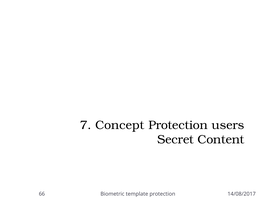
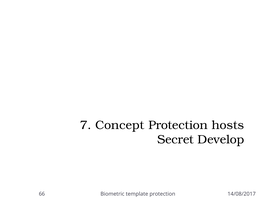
users: users -> hosts
Content: Content -> Develop
